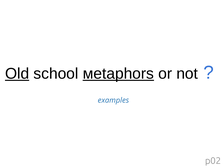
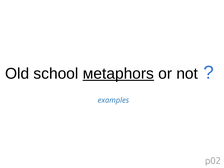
Old underline: present -> none
